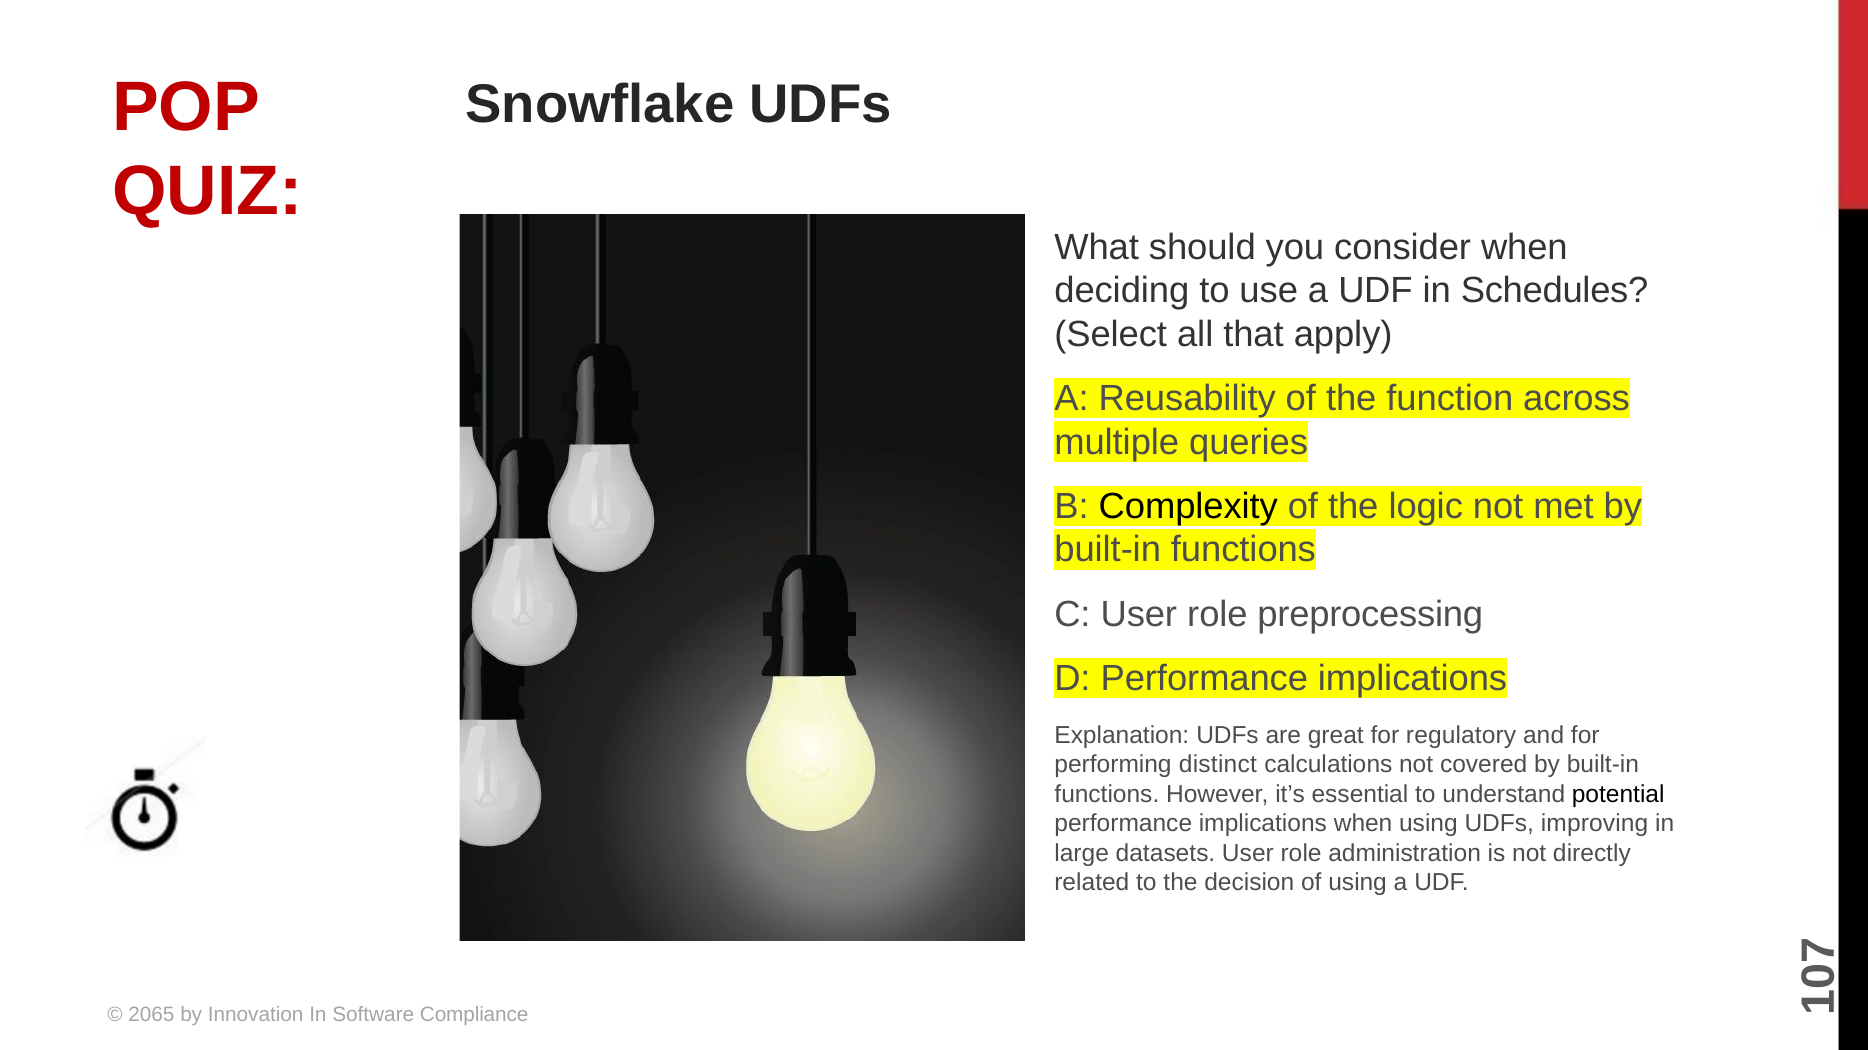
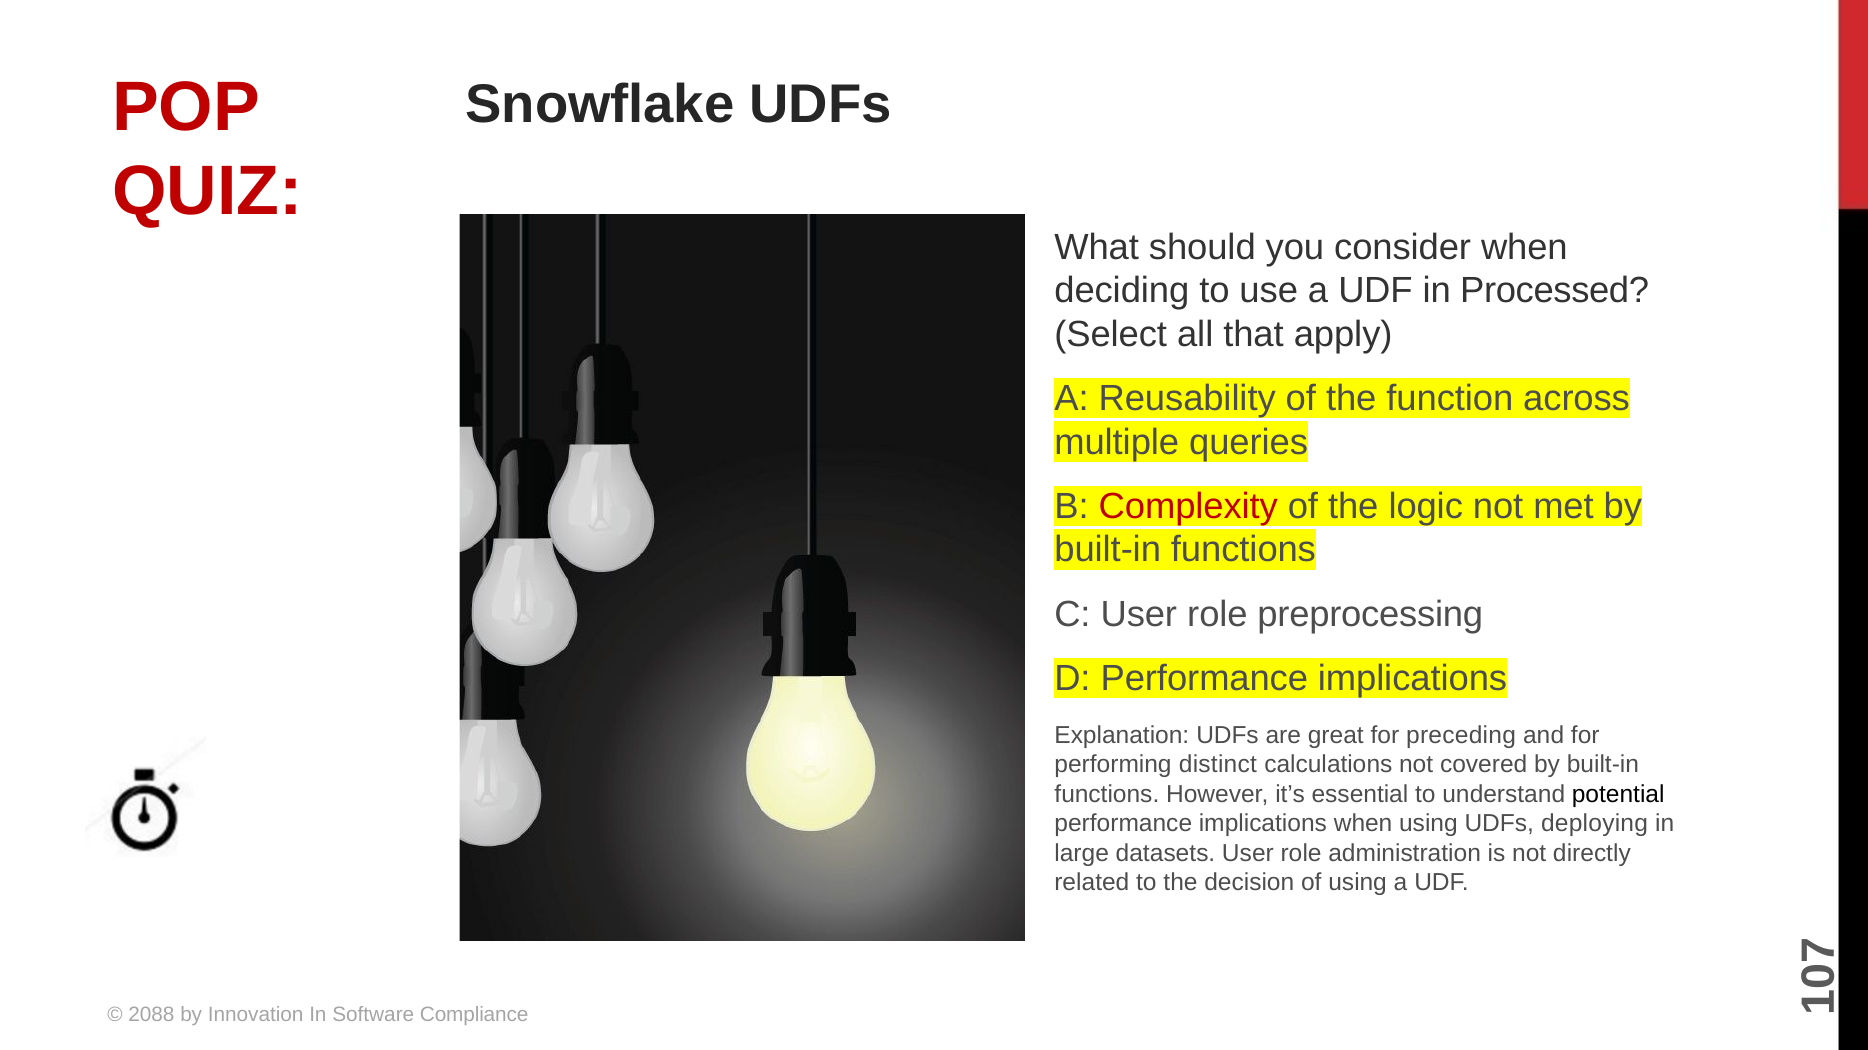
Schedules: Schedules -> Processed
Complexity colour: black -> red
regulatory: regulatory -> preceding
improving: improving -> deploying
2065: 2065 -> 2088
